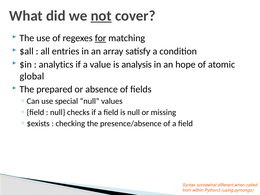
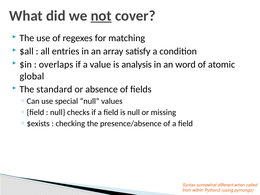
for underline: present -> none
analytics: analytics -> overlaps
hope: hope -> word
prepared: prepared -> standard
